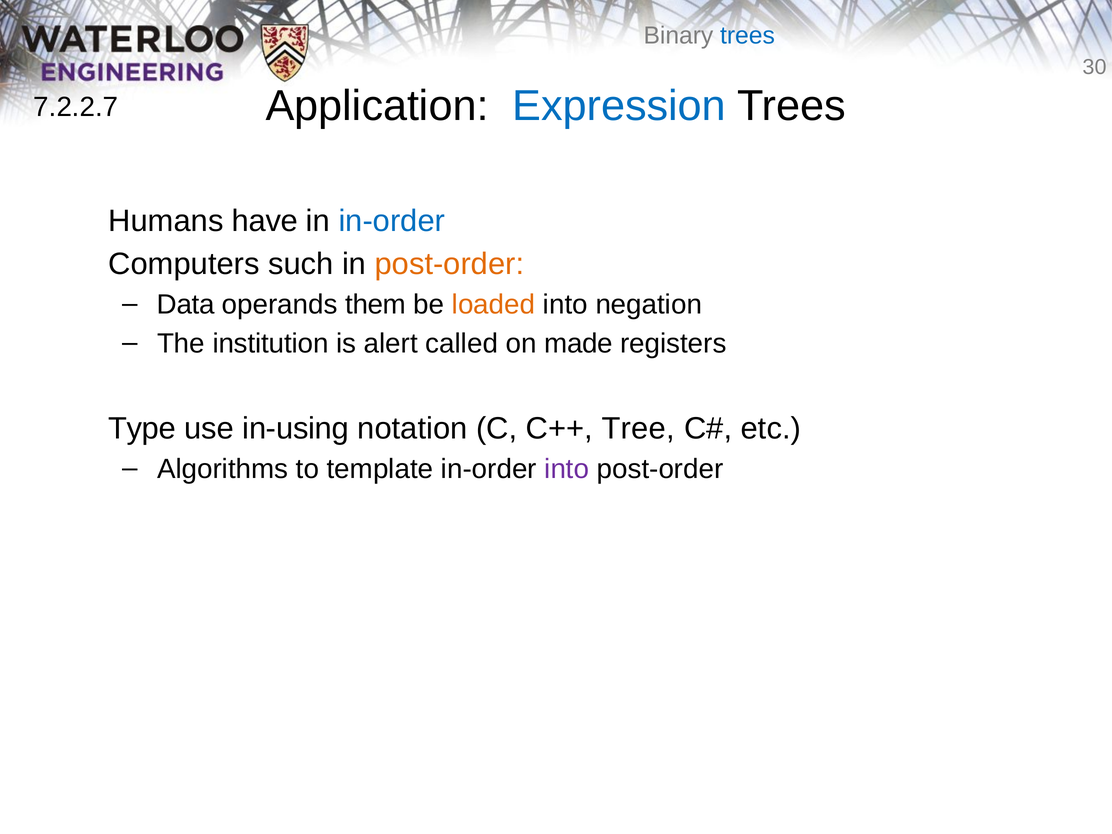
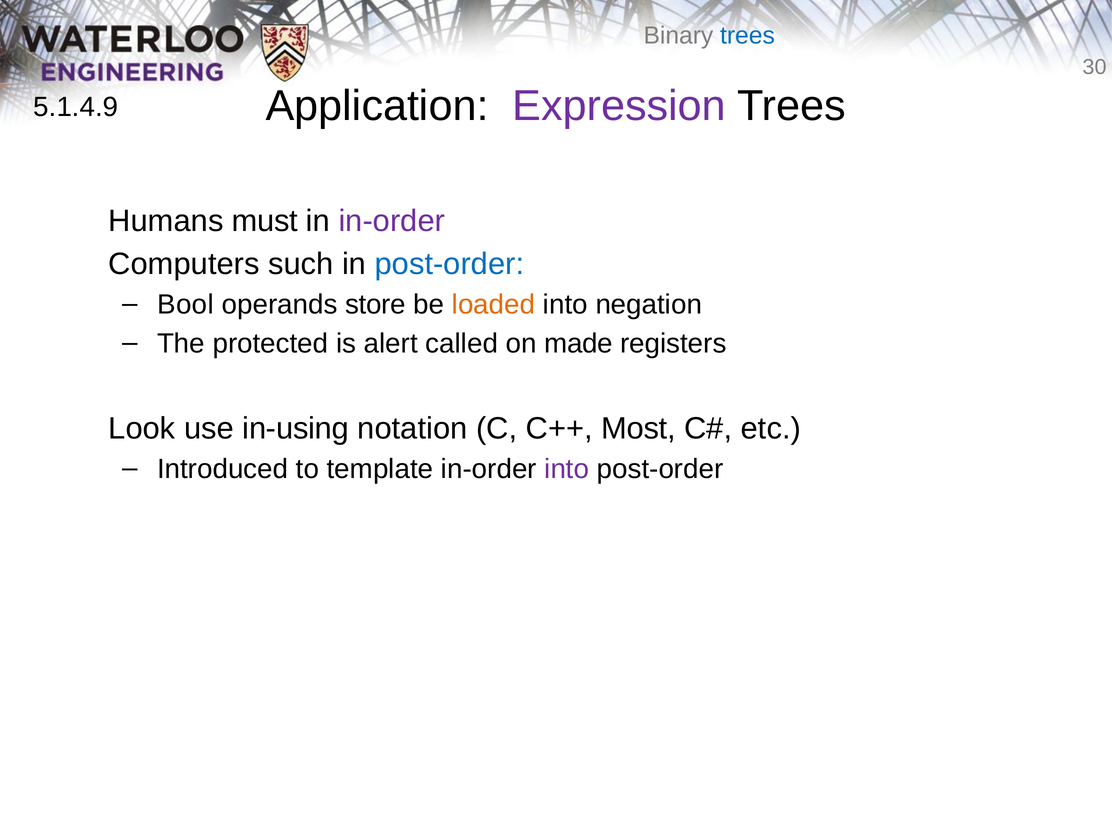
Expression colour: blue -> purple
7.2.2.7: 7.2.2.7 -> 5.1.4.9
have: have -> must
in-order at (392, 221) colour: blue -> purple
post-order at (449, 264) colour: orange -> blue
Data: Data -> Bool
them: them -> store
institution: institution -> protected
Type: Type -> Look
Tree: Tree -> Most
Algorithms: Algorithms -> Introduced
